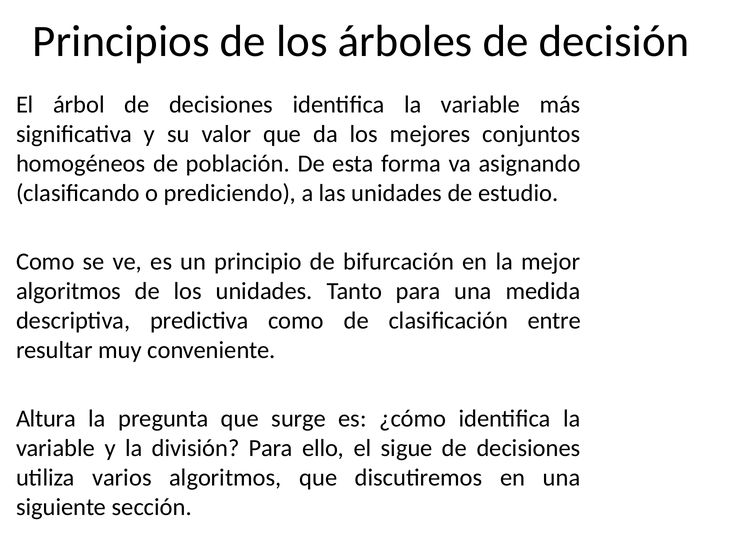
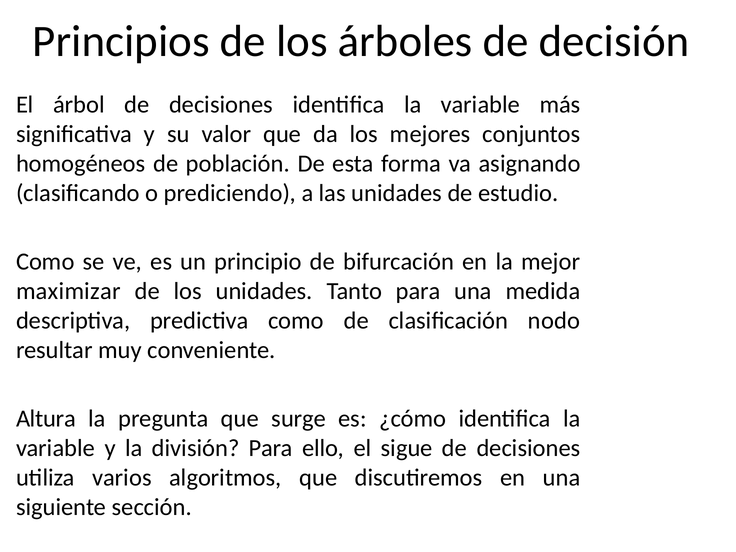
algoritmos at (68, 291): algoritmos -> maximizar
entre: entre -> nodo
